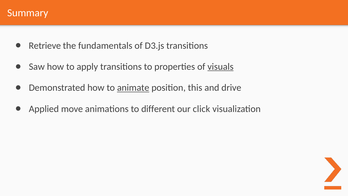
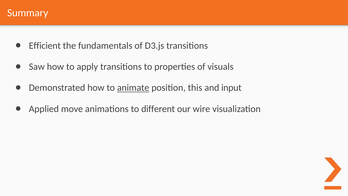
Retrieve: Retrieve -> Efficient
visuals underline: present -> none
drive: drive -> input
click: click -> wire
